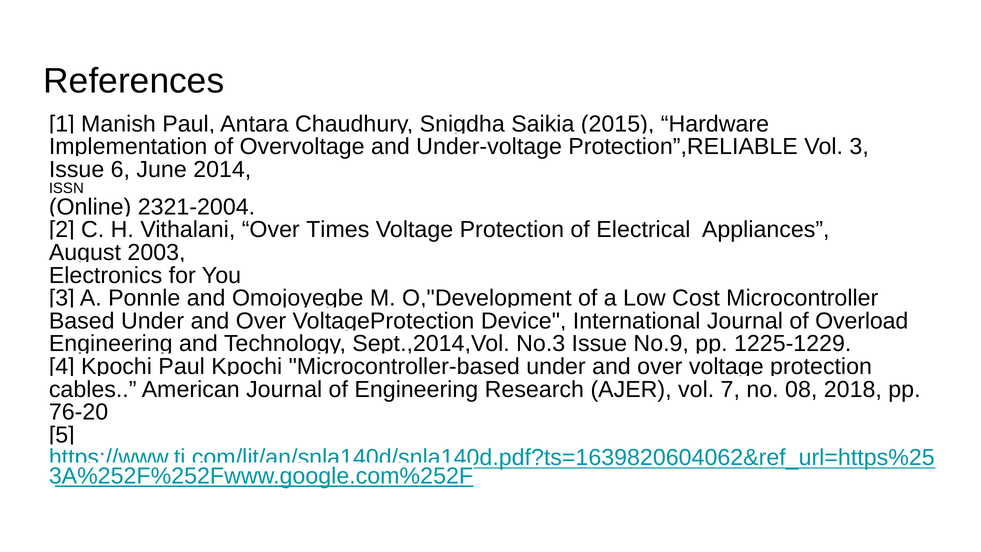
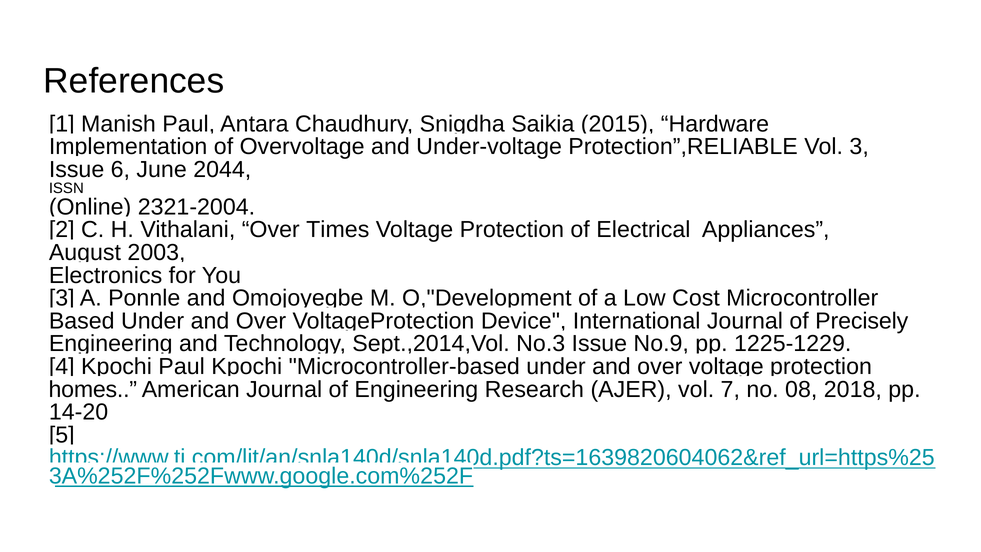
2014: 2014 -> 2044
Overload: Overload -> Precisely
cables: cables -> homes
76-20: 76-20 -> 14-20
